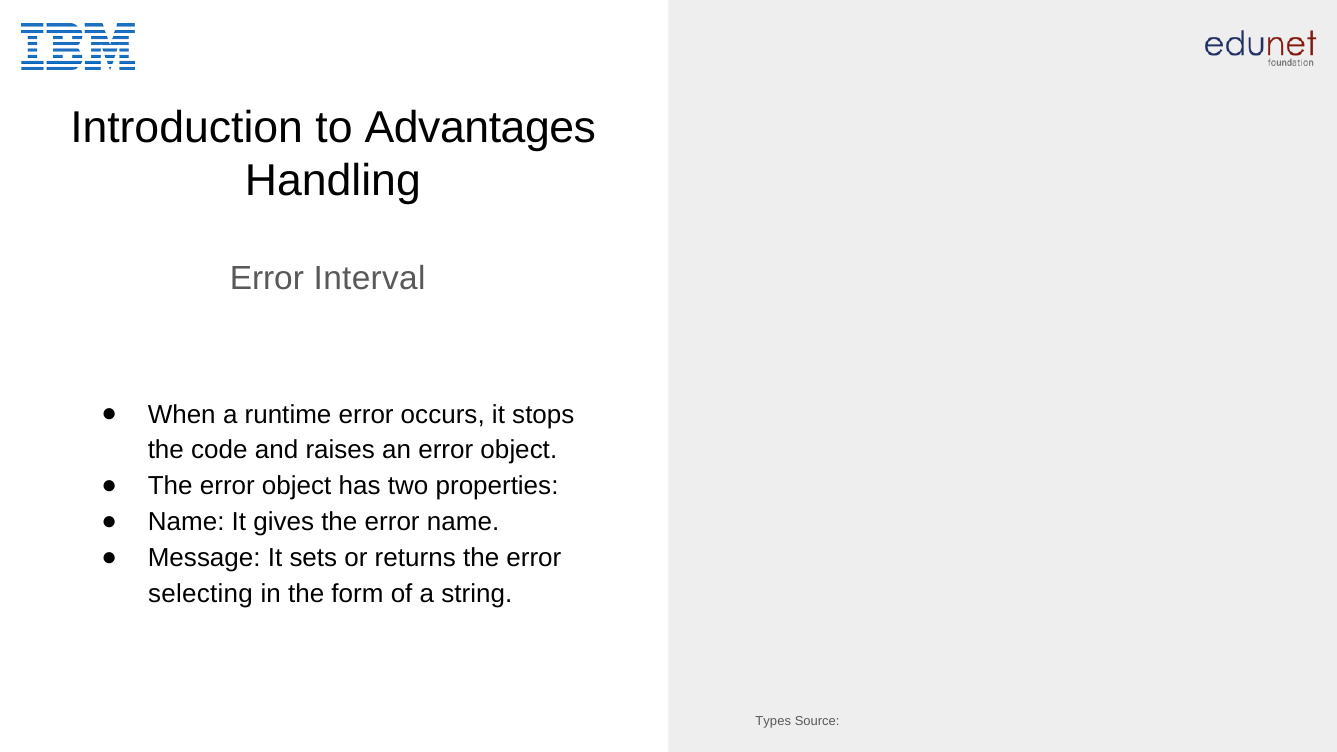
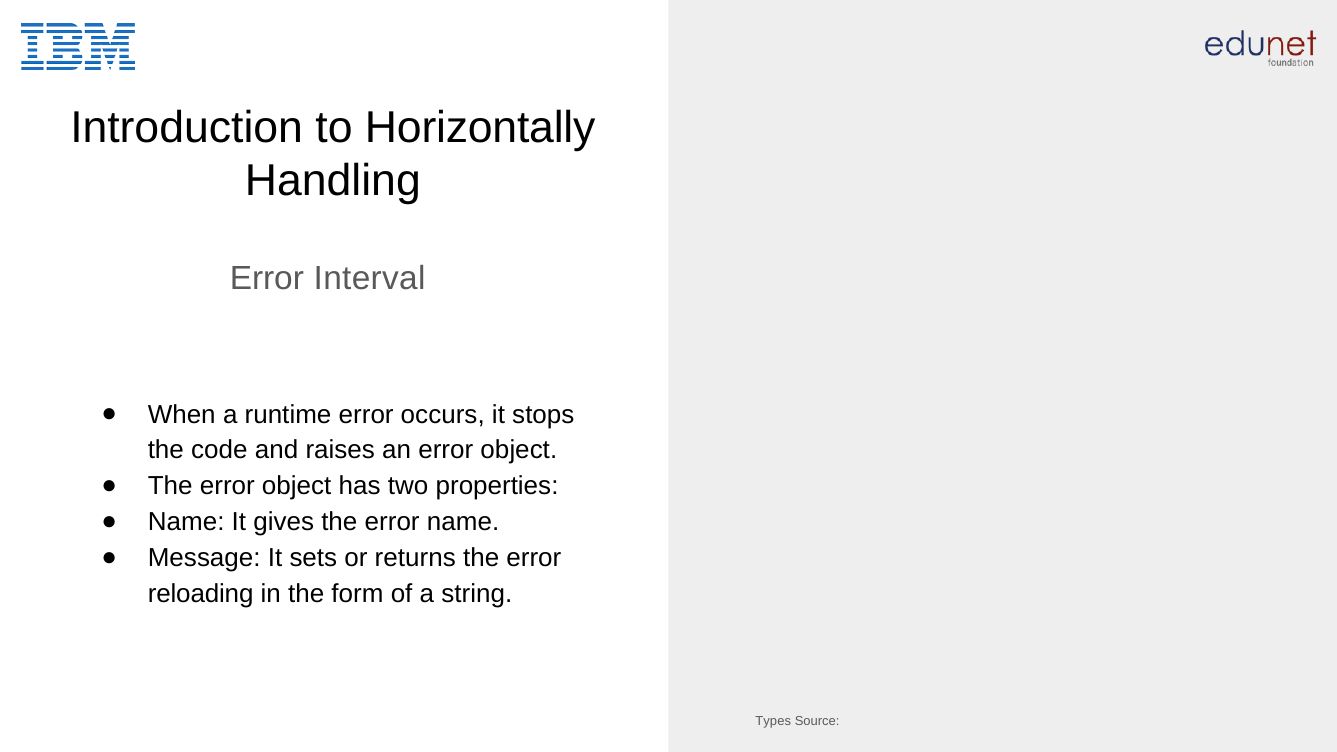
Advantages: Advantages -> Horizontally
selecting: selecting -> reloading
